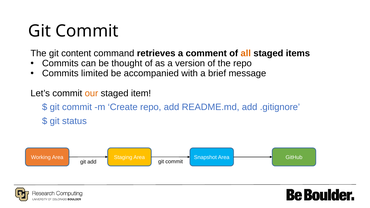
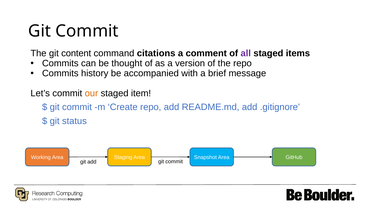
retrieves: retrieves -> citations
all colour: orange -> purple
limited: limited -> history
